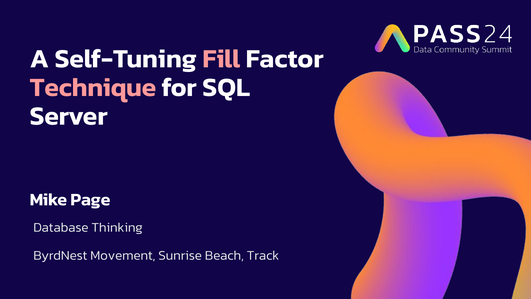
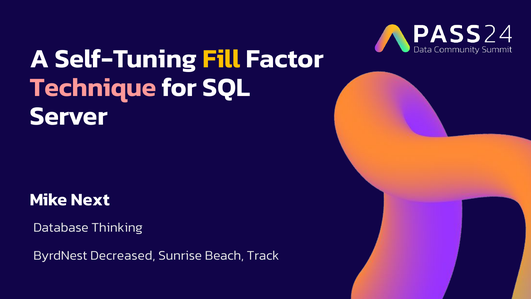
Fill colour: pink -> yellow
Page: Page -> Next
Movement: Movement -> Decreased
